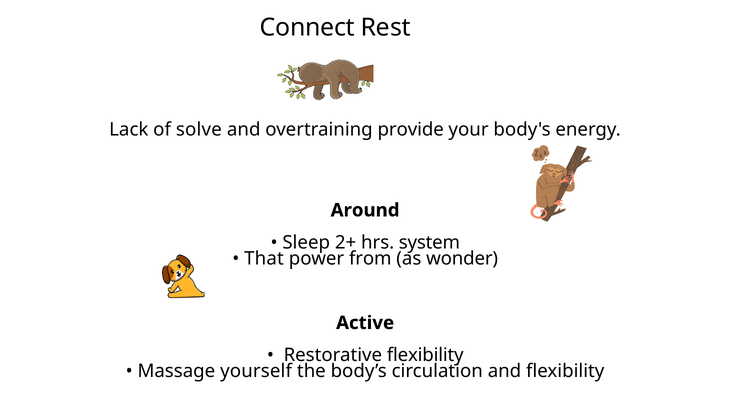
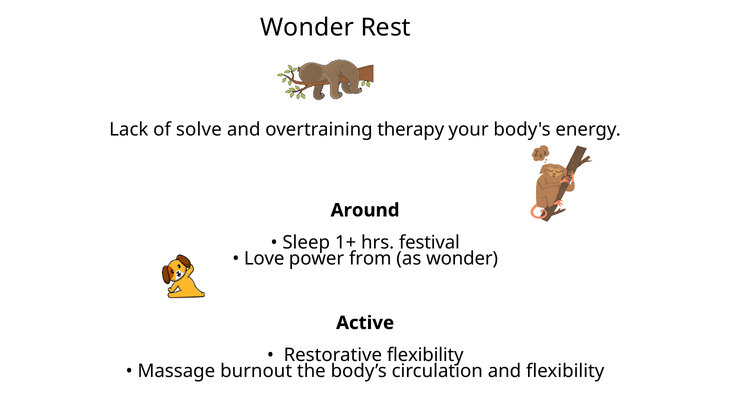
Connect at (307, 28): Connect -> Wonder
provide: provide -> therapy
2+: 2+ -> 1+
system: system -> festival
That: That -> Love
yourself: yourself -> burnout
